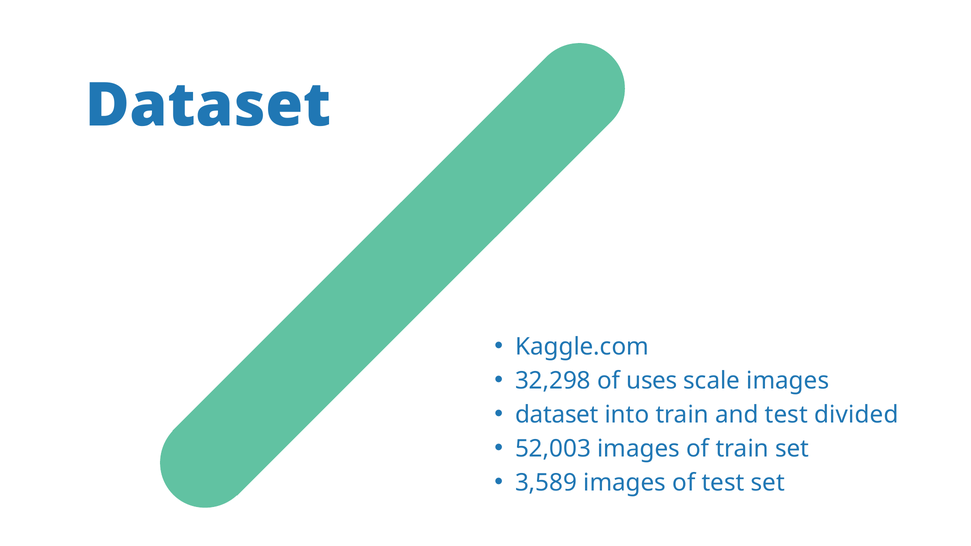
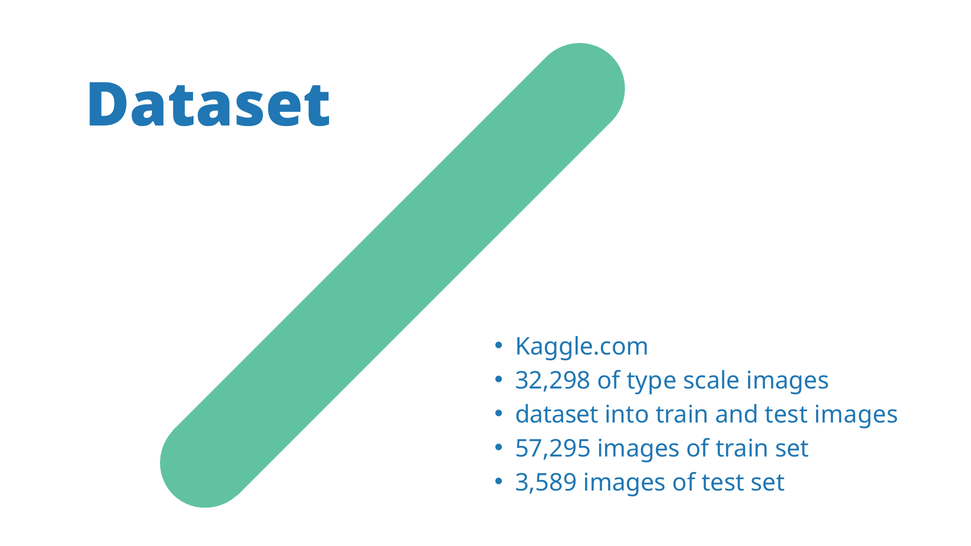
uses: uses -> type
test divided: divided -> images
52,003: 52,003 -> 57,295
